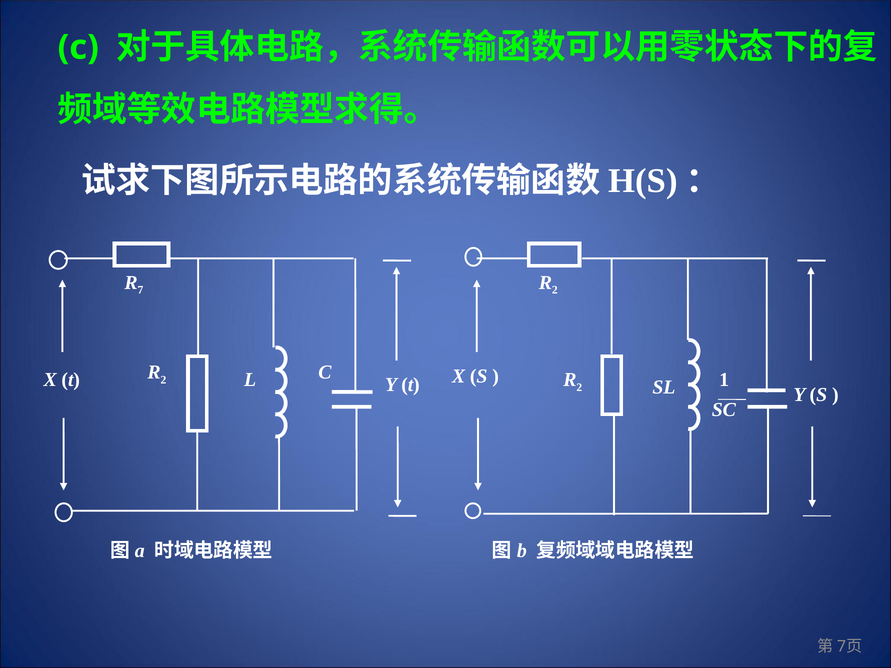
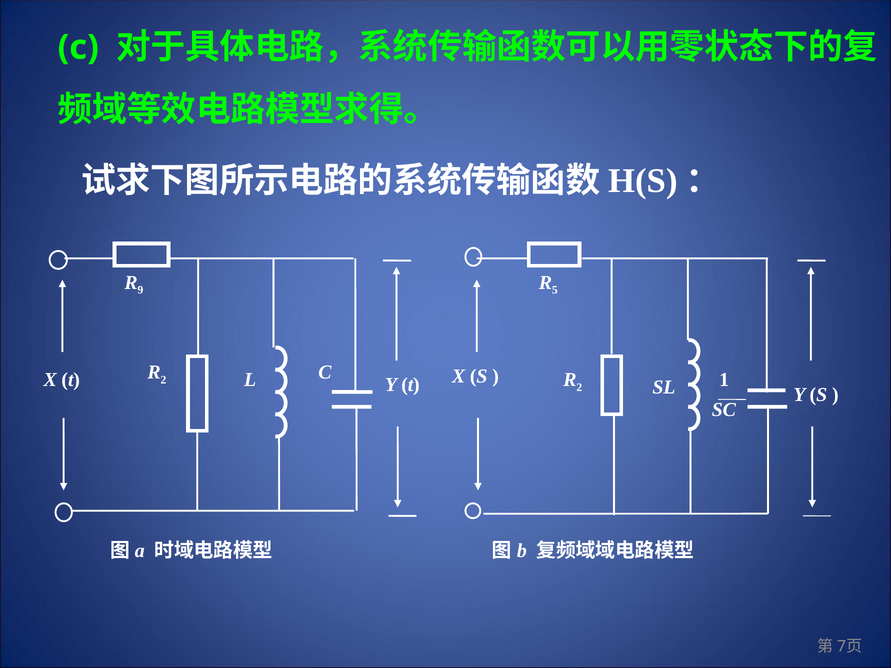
7: 7 -> 9
2 at (555, 290): 2 -> 5
